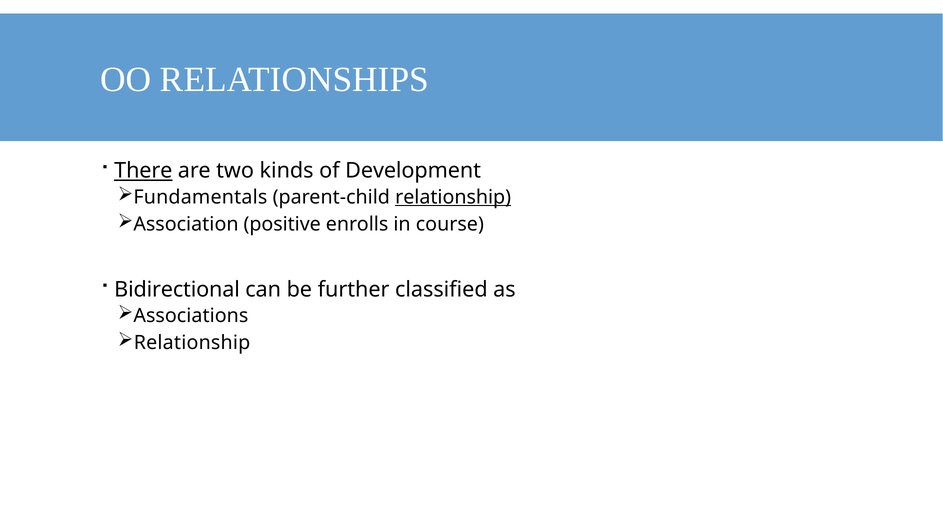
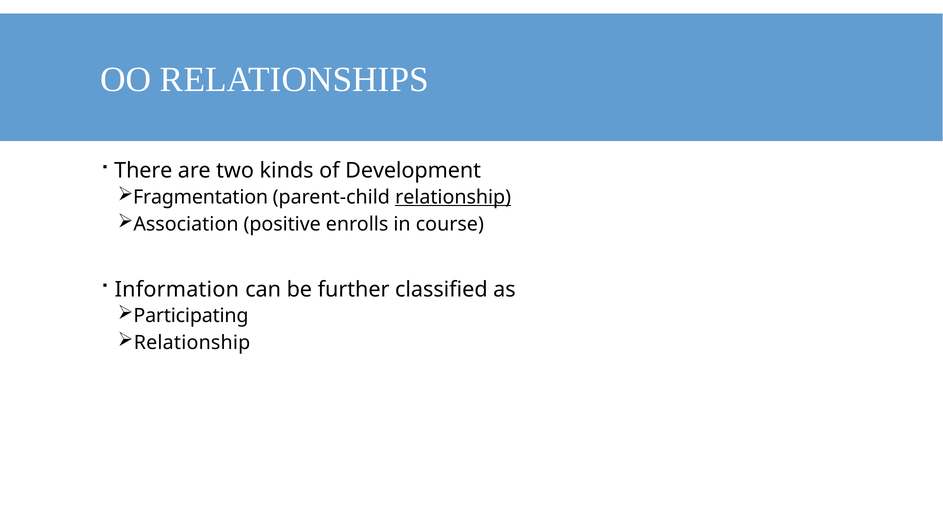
There underline: present -> none
Fundamentals: Fundamentals -> Fragmentation
Bidirectional: Bidirectional -> Information
Associations: Associations -> Participating
